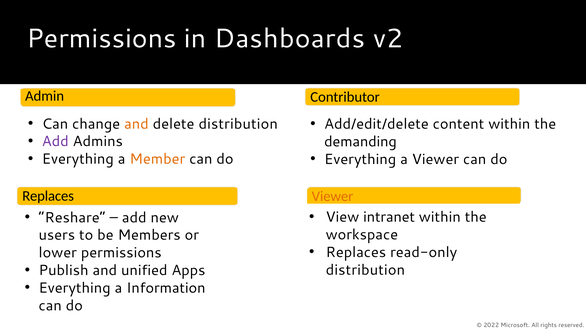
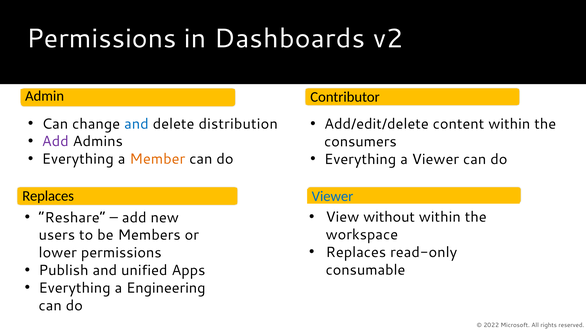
and at (136, 124) colour: orange -> blue
demanding: demanding -> consumers
Viewer at (333, 196) colour: orange -> blue
intranet: intranet -> without
distribution at (365, 270): distribution -> consumable
Information: Information -> Engineering
